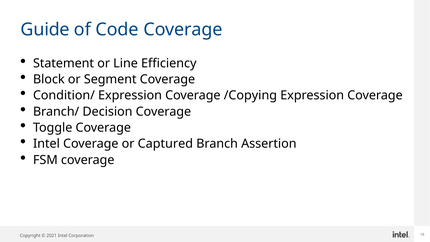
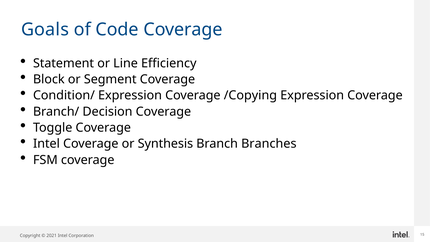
Guide: Guide -> Goals
Captured: Captured -> Synthesis
Assertion: Assertion -> Branches
